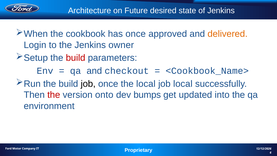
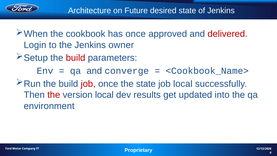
delivered colour: orange -> red
checkout: checkout -> converge
job at (88, 84) colour: black -> red
the local: local -> state
version onto: onto -> local
bumps: bumps -> results
